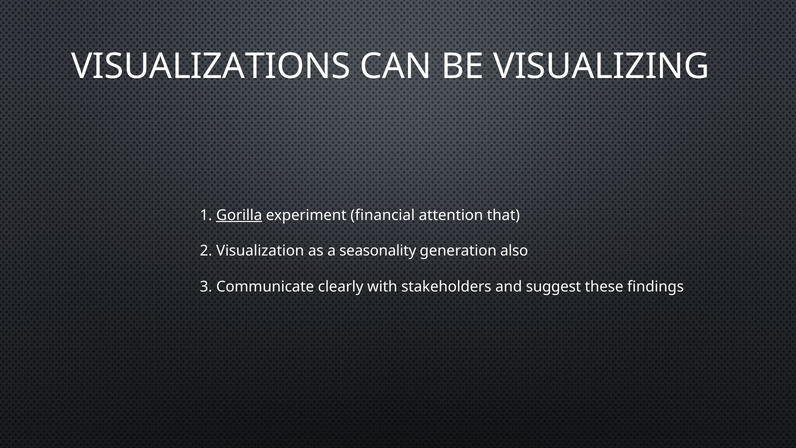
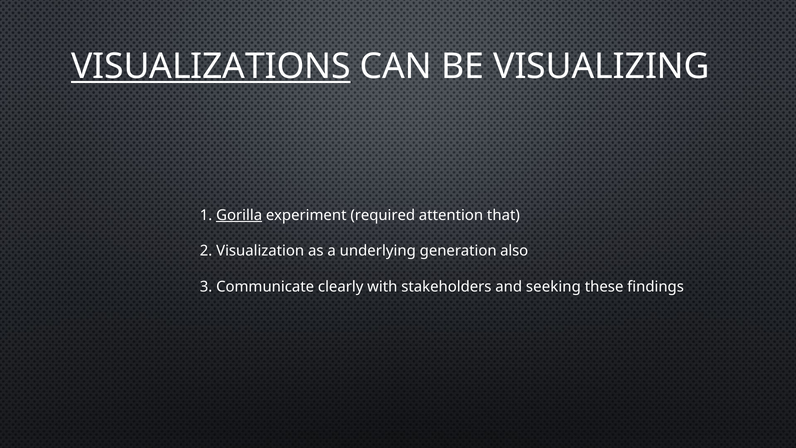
VISUALIZATIONS underline: none -> present
financial: financial -> required
seasonality: seasonality -> underlying
suggest: suggest -> seeking
